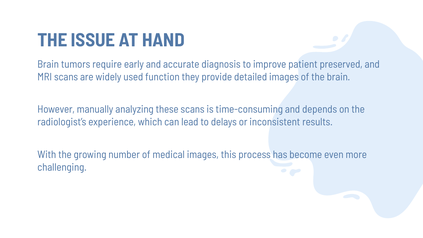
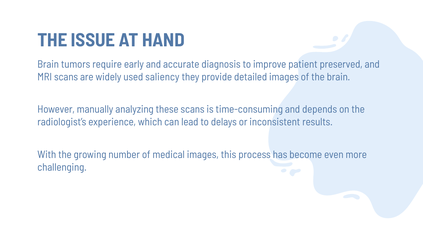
function: function -> saliency
